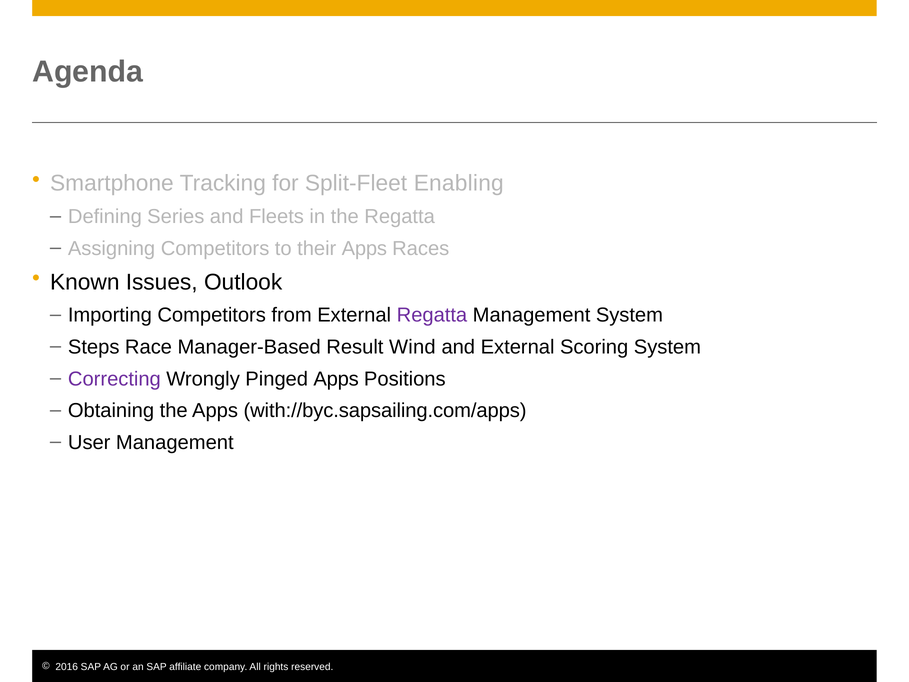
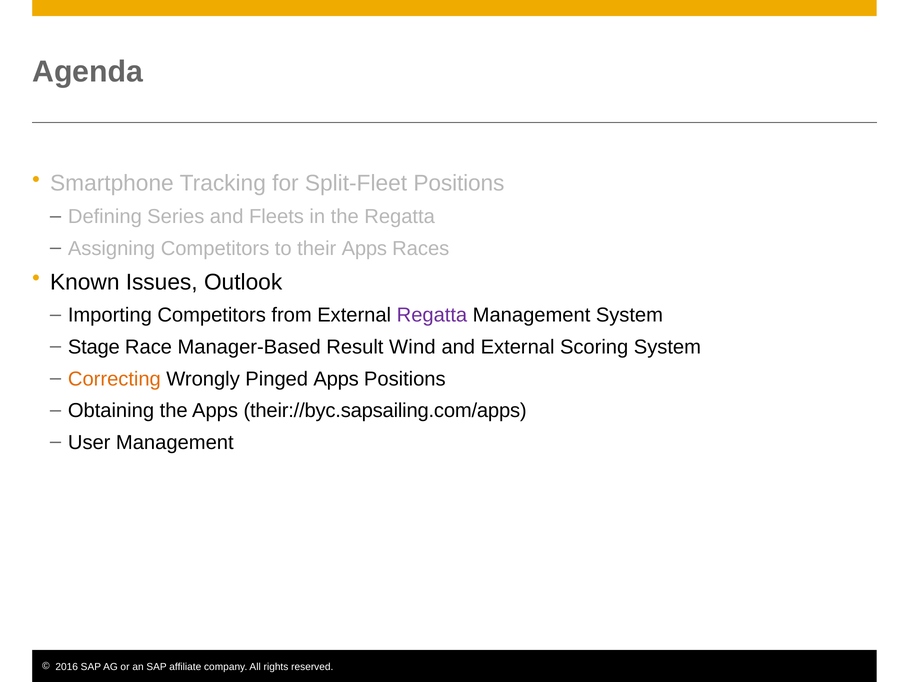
Split-Fleet Enabling: Enabling -> Positions
Steps: Steps -> Stage
Correcting colour: purple -> orange
with://byc.sapsailing.com/apps: with://byc.sapsailing.com/apps -> their://byc.sapsailing.com/apps
